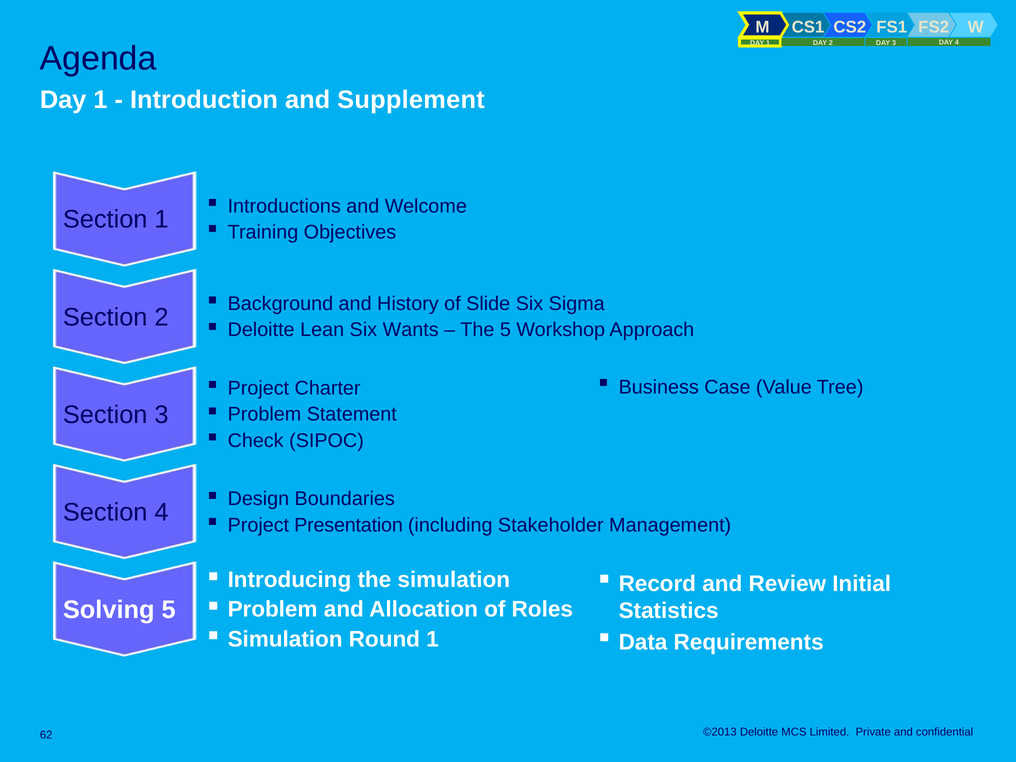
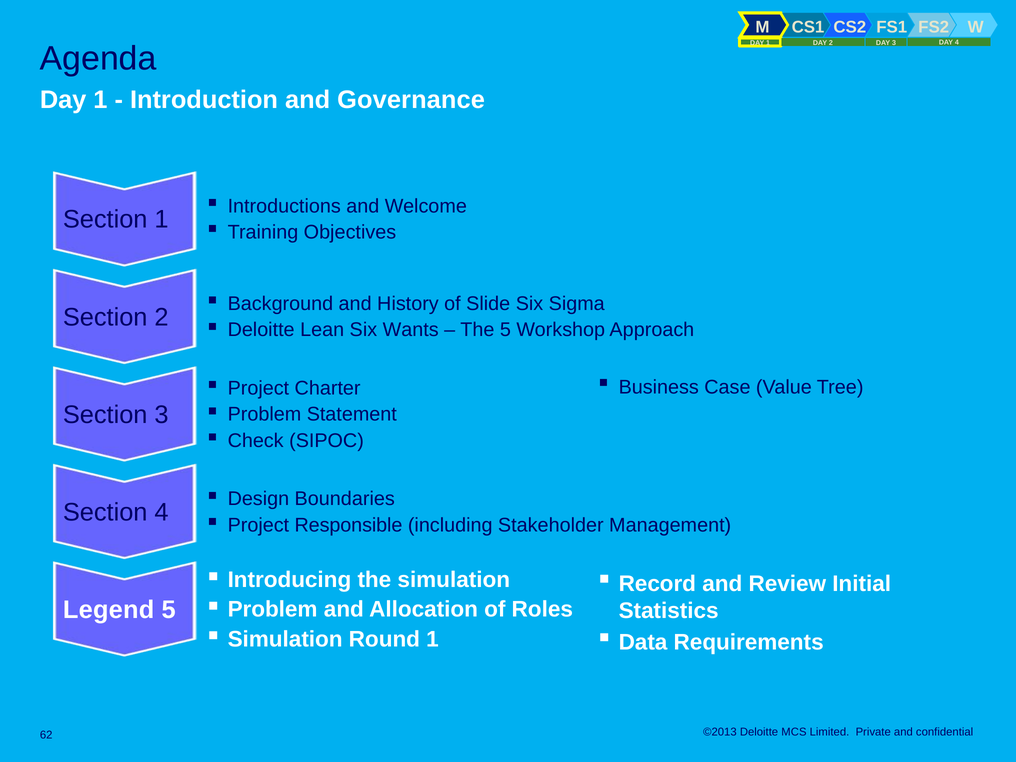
Supplement: Supplement -> Governance
Presentation: Presentation -> Responsible
Solving: Solving -> Legend
